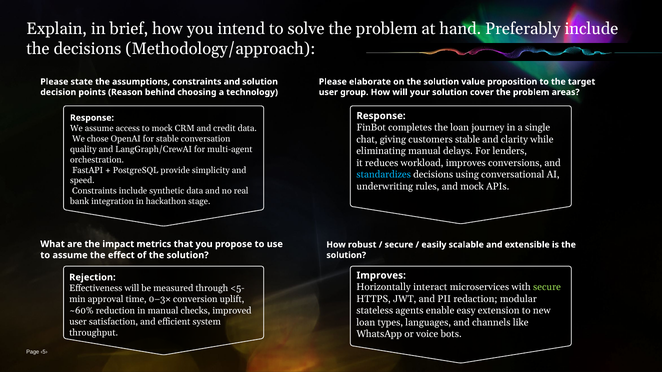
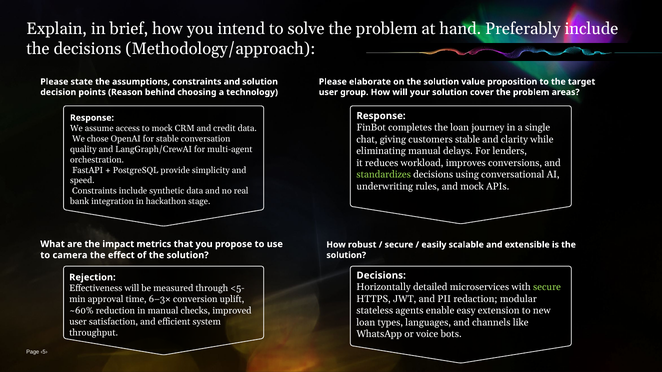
standardizes colour: light blue -> light green
to assume: assume -> camera
Improves at (381, 276): Improves -> Decisions
interact: interact -> detailed
0–3×: 0–3× -> 6–3×
